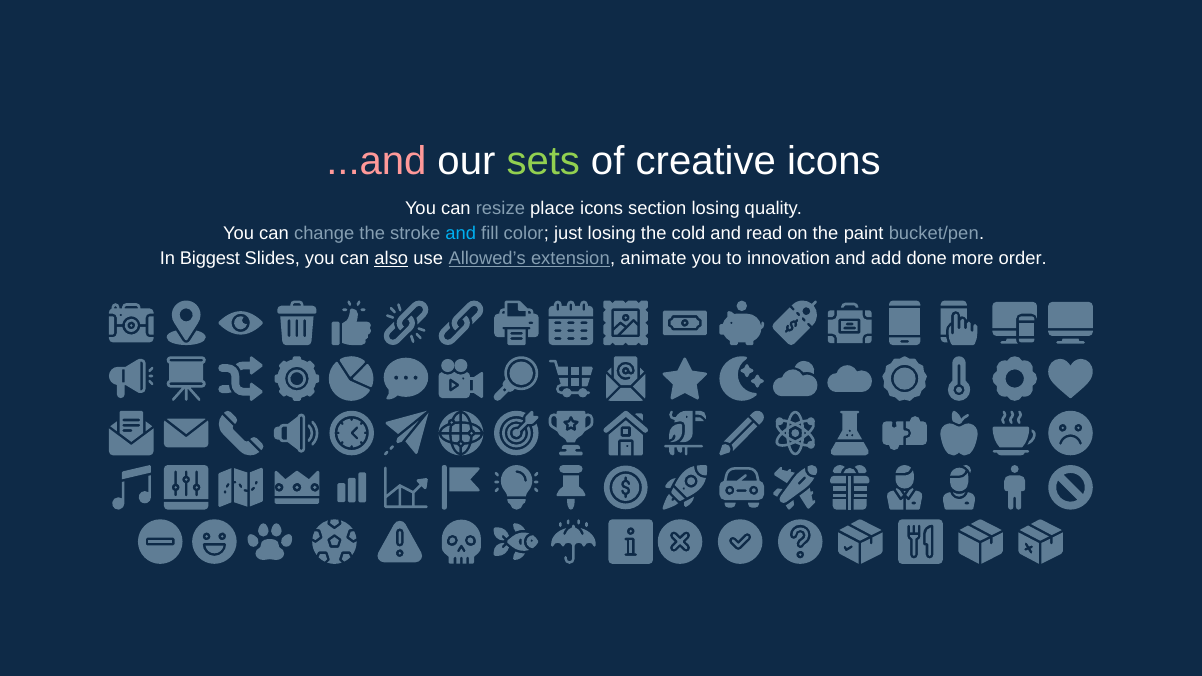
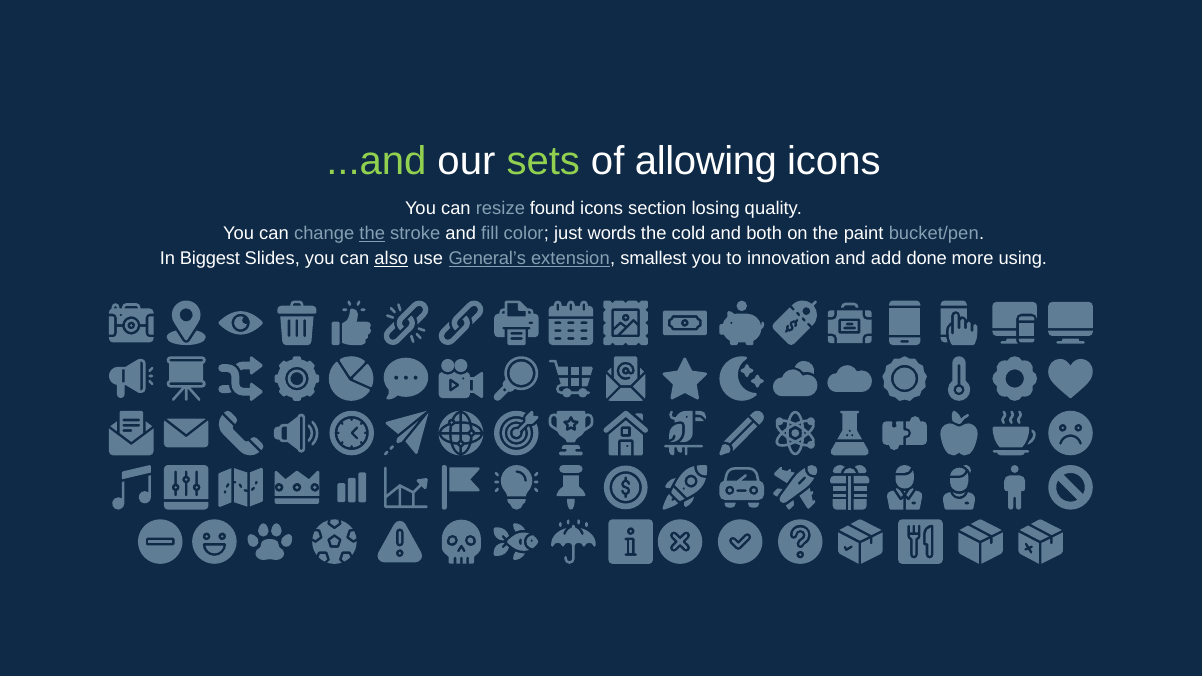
...and colour: pink -> light green
creative: creative -> allowing
place: place -> found
the at (372, 234) underline: none -> present
and at (461, 234) colour: light blue -> white
just losing: losing -> words
read: read -> both
Allowed’s: Allowed’s -> General’s
animate: animate -> smallest
order: order -> using
